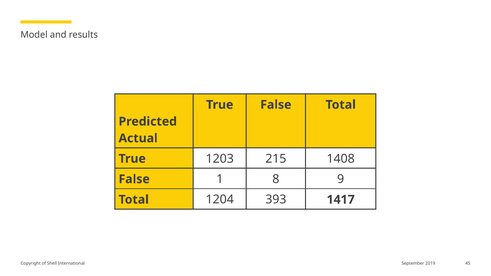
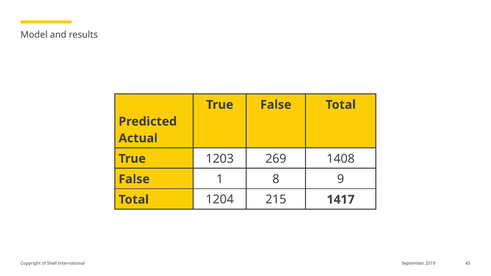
215: 215 -> 269
393: 393 -> 215
